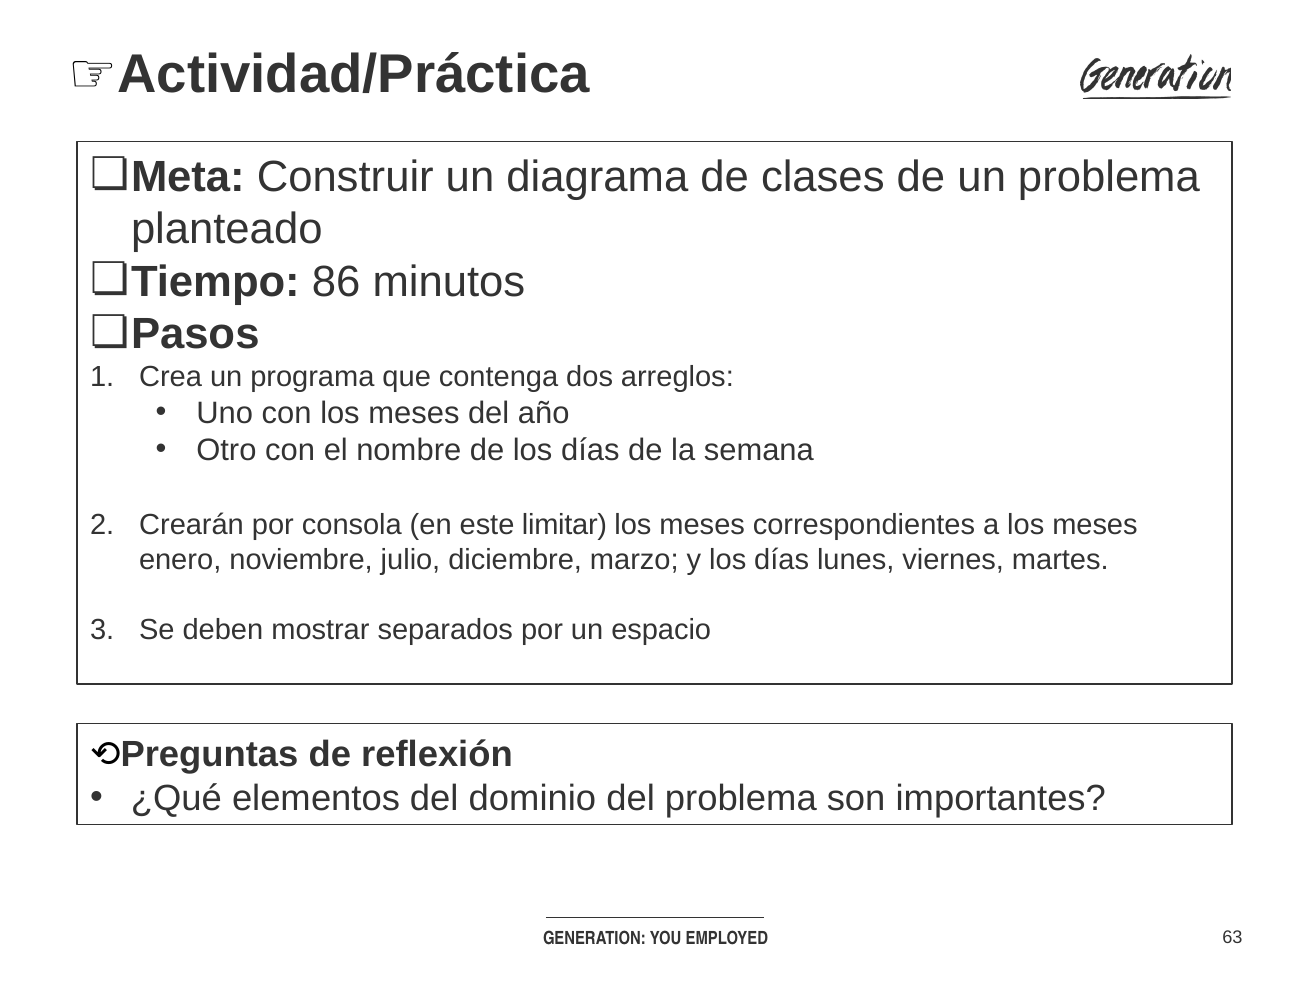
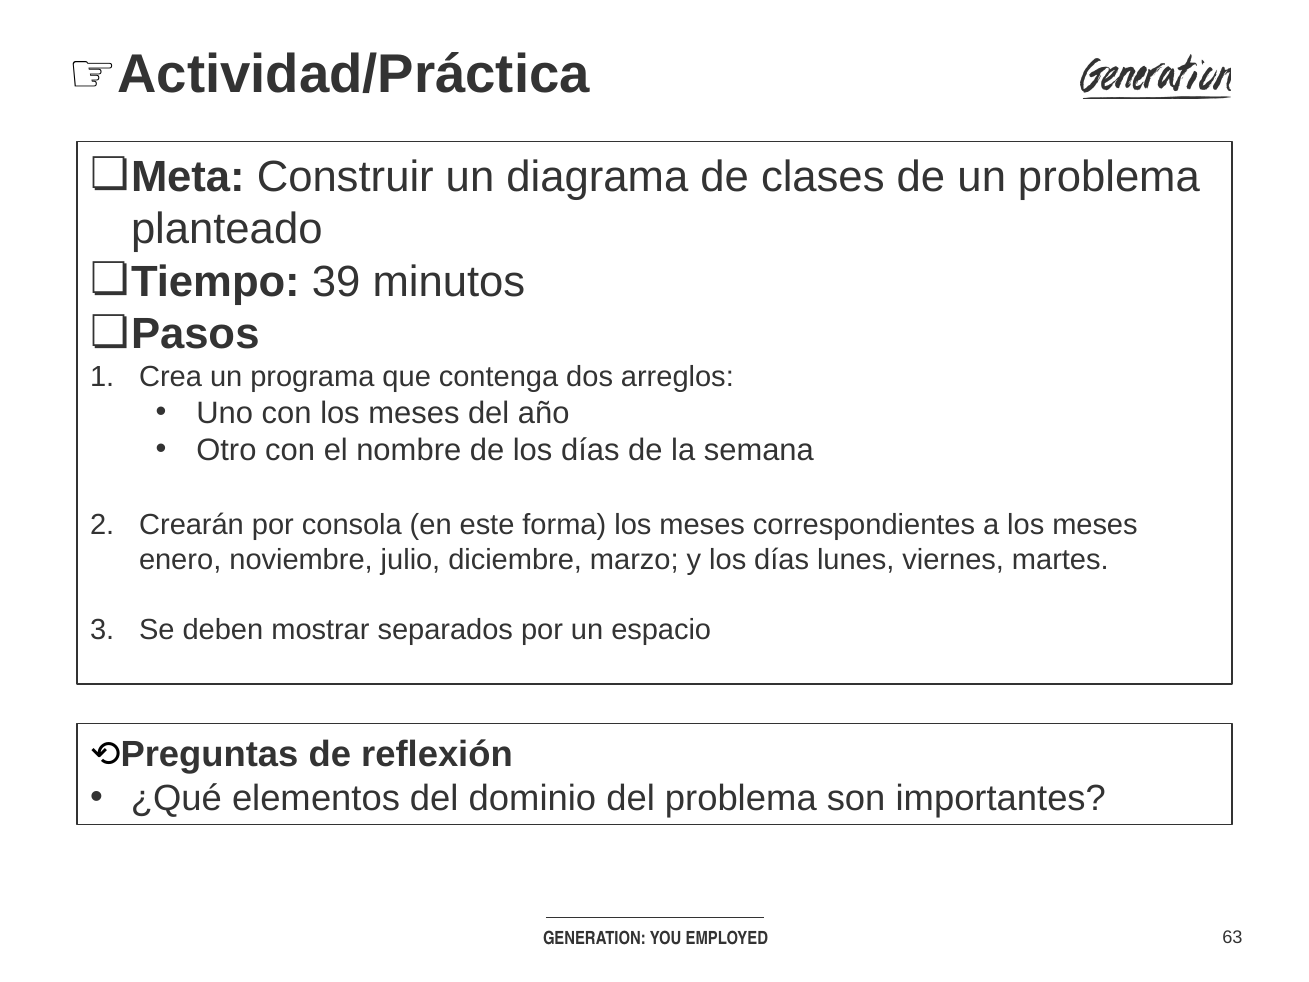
86: 86 -> 39
limitar: limitar -> forma
